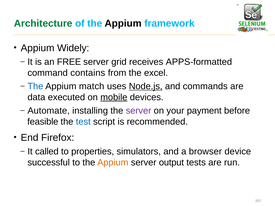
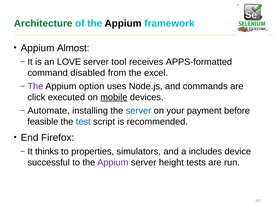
Widely: Widely -> Almost
FREE: FREE -> LOVE
grid: grid -> tool
contains: contains -> disabled
The at (35, 86) colour: blue -> purple
match: match -> option
Node.js underline: present -> none
data: data -> click
server at (138, 111) colour: purple -> blue
called: called -> thinks
browser: browser -> includes
Appium at (113, 163) colour: orange -> purple
output: output -> height
